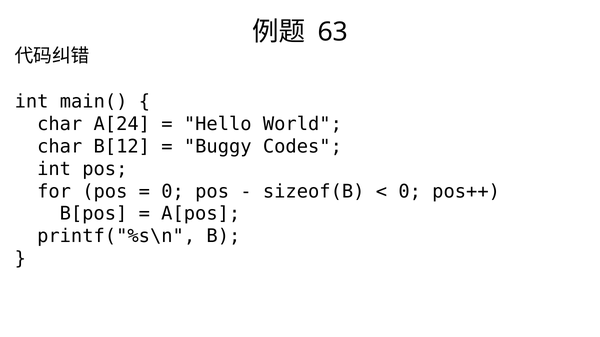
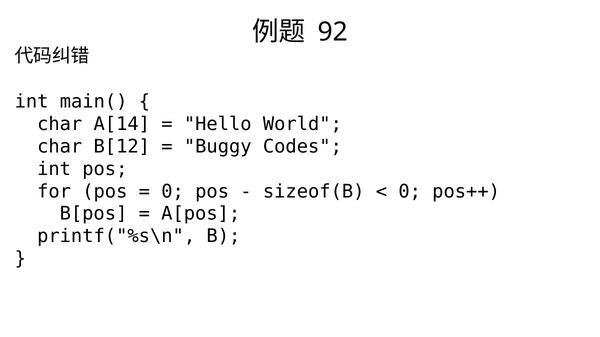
63: 63 -> 92
A[24: A[24 -> A[14
